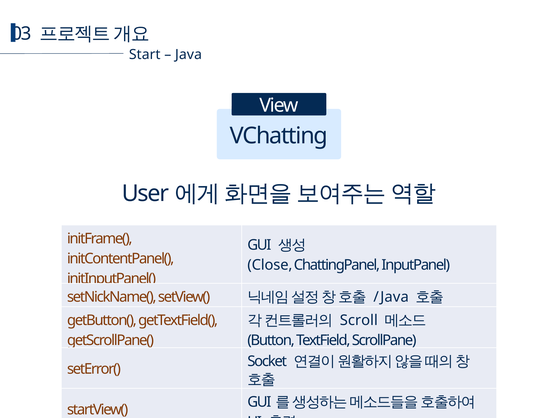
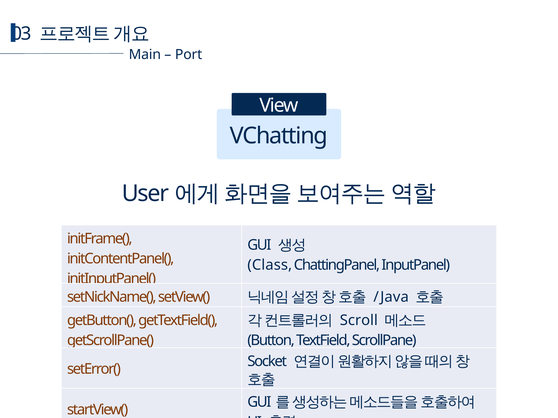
Start: Start -> Main
Java at (188, 54): Java -> Port
Close: Close -> Class
